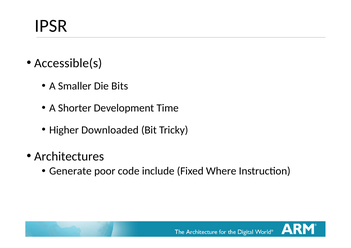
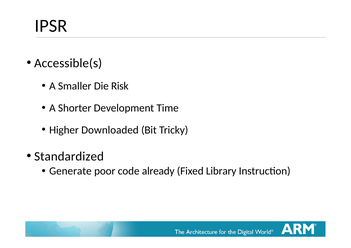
Bits: Bits -> Risk
Architectures: Architectures -> Standardized
include: include -> already
Where: Where -> Library
